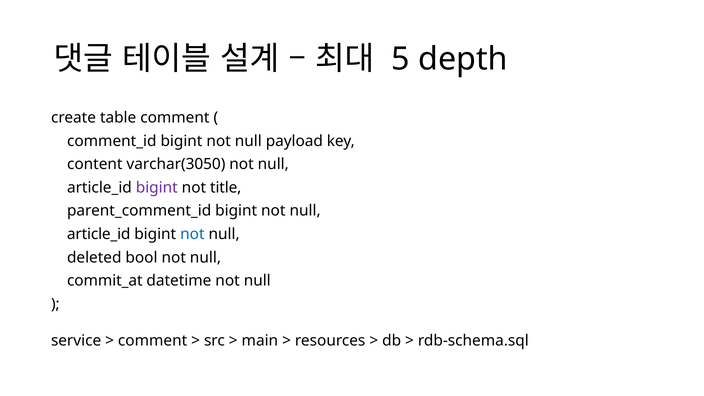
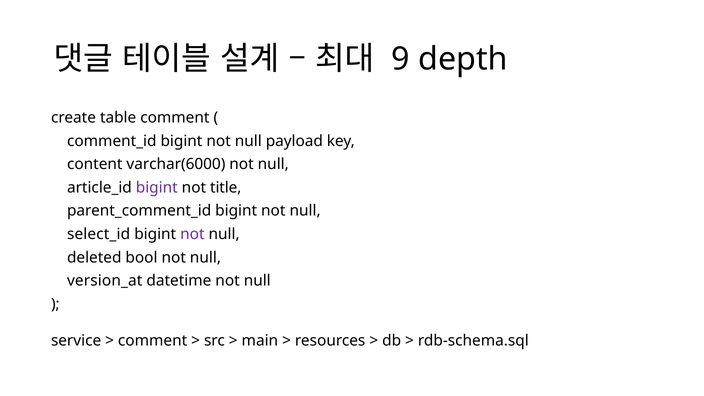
5: 5 -> 9
varchar(3050: varchar(3050 -> varchar(6000
article_id at (99, 234): article_id -> select_id
not at (192, 234) colour: blue -> purple
commit_at: commit_at -> version_at
